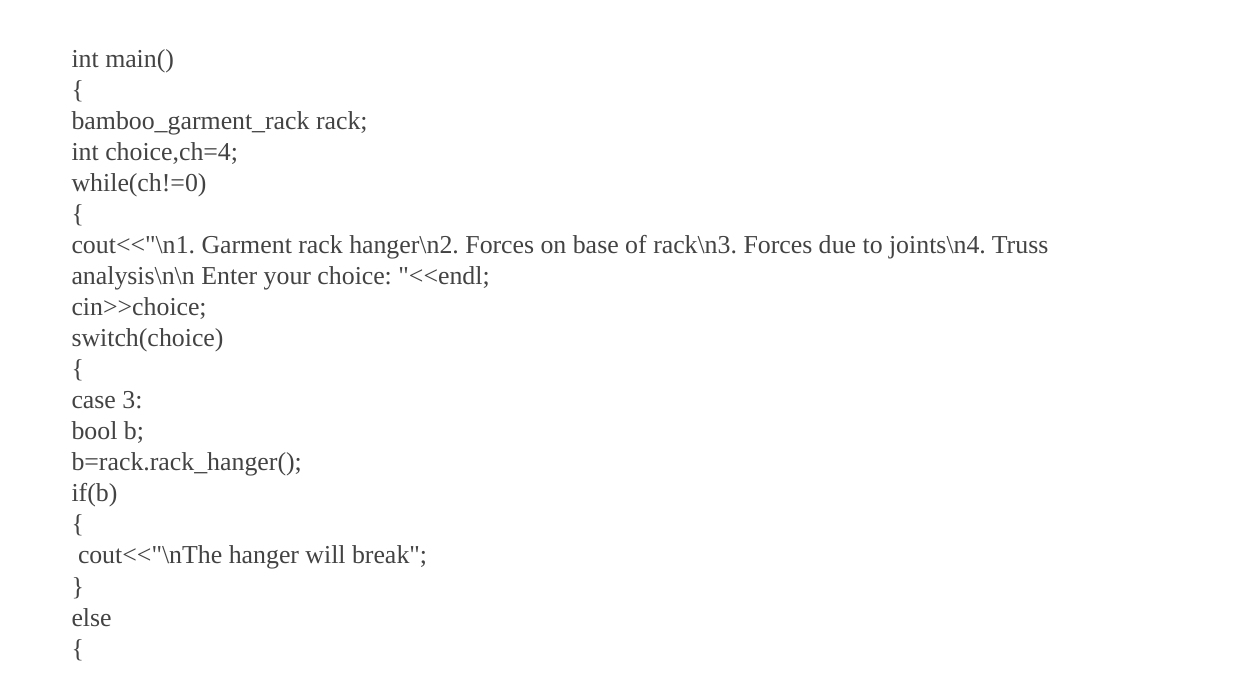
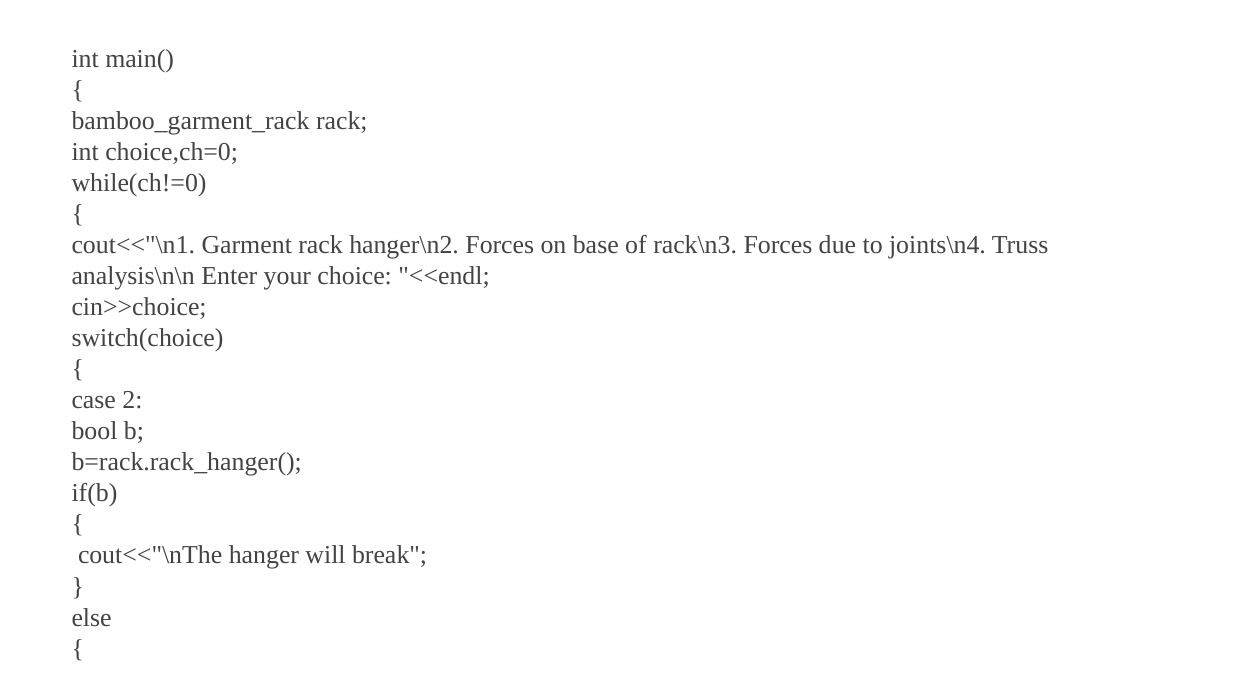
choice,ch=4: choice,ch=4 -> choice,ch=0
3: 3 -> 2
